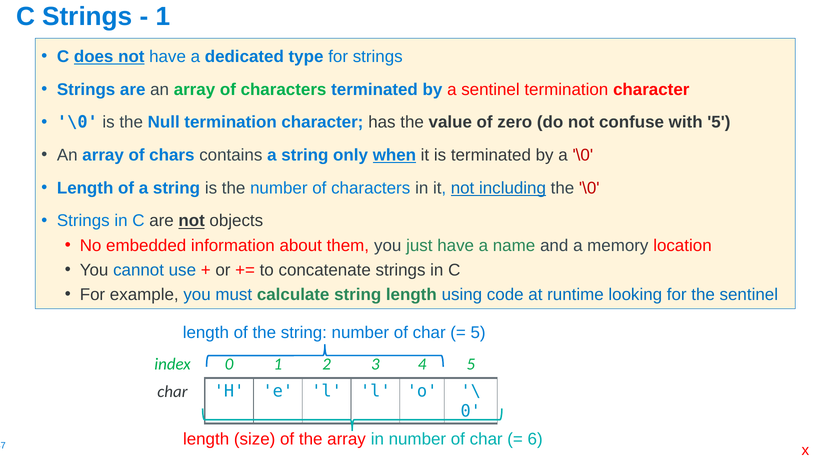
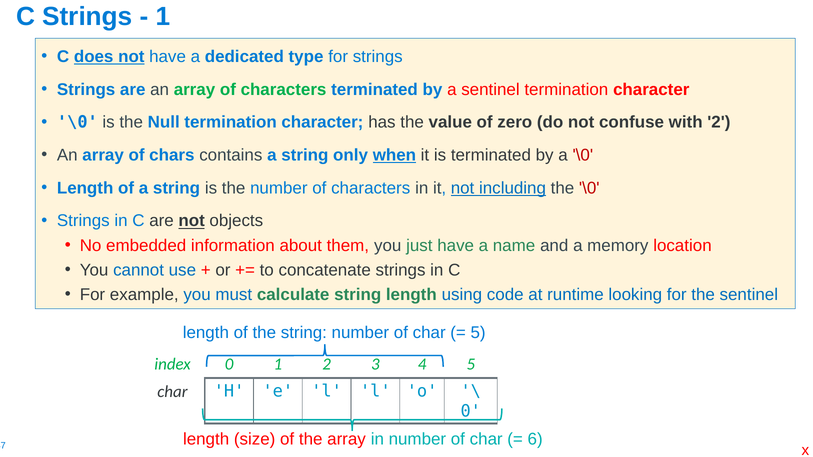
with 5: 5 -> 2
